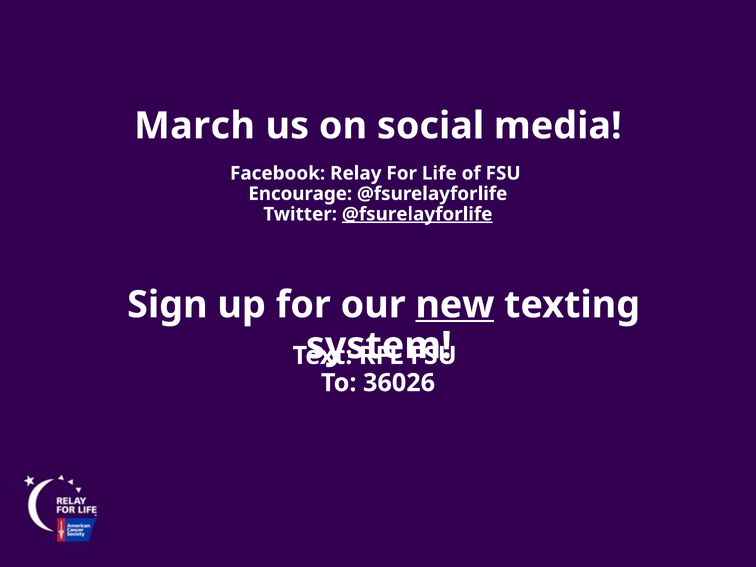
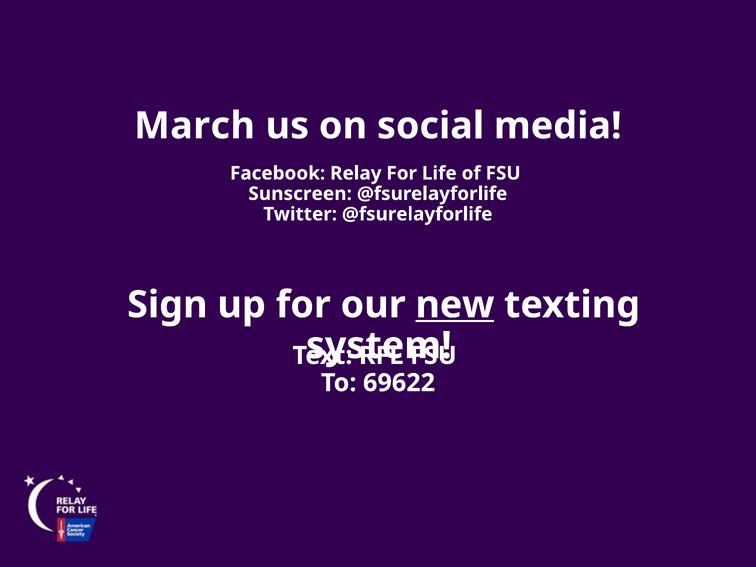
Encourage: Encourage -> Sunscreen
@fsurelayforlife at (417, 214) underline: present -> none
36026: 36026 -> 69622
